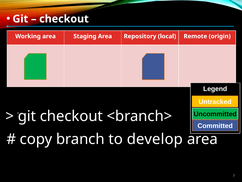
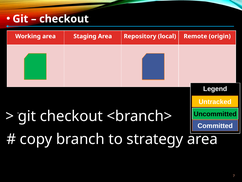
develop: develop -> strategy
